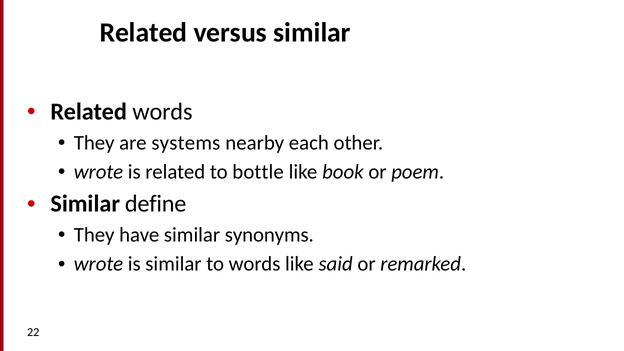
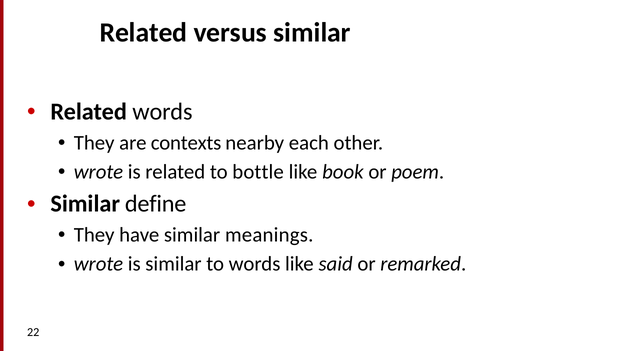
systems: systems -> contexts
synonyms: synonyms -> meanings
